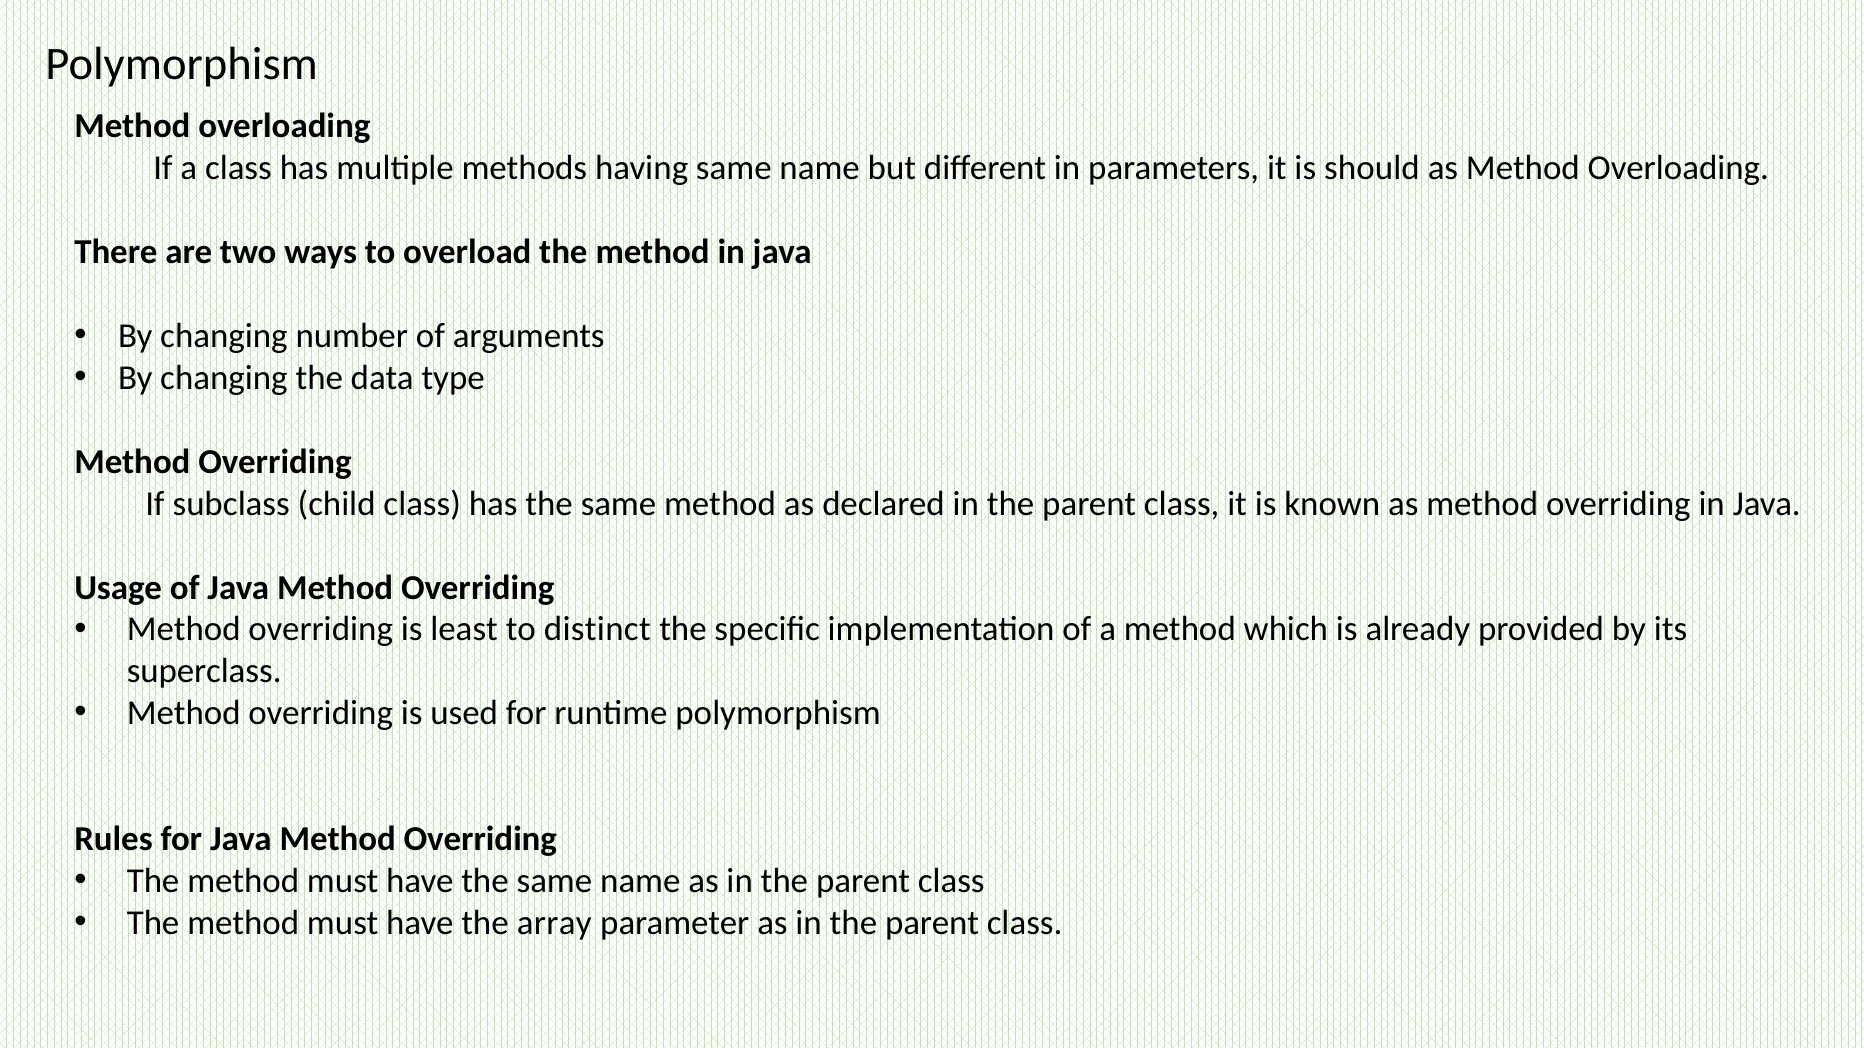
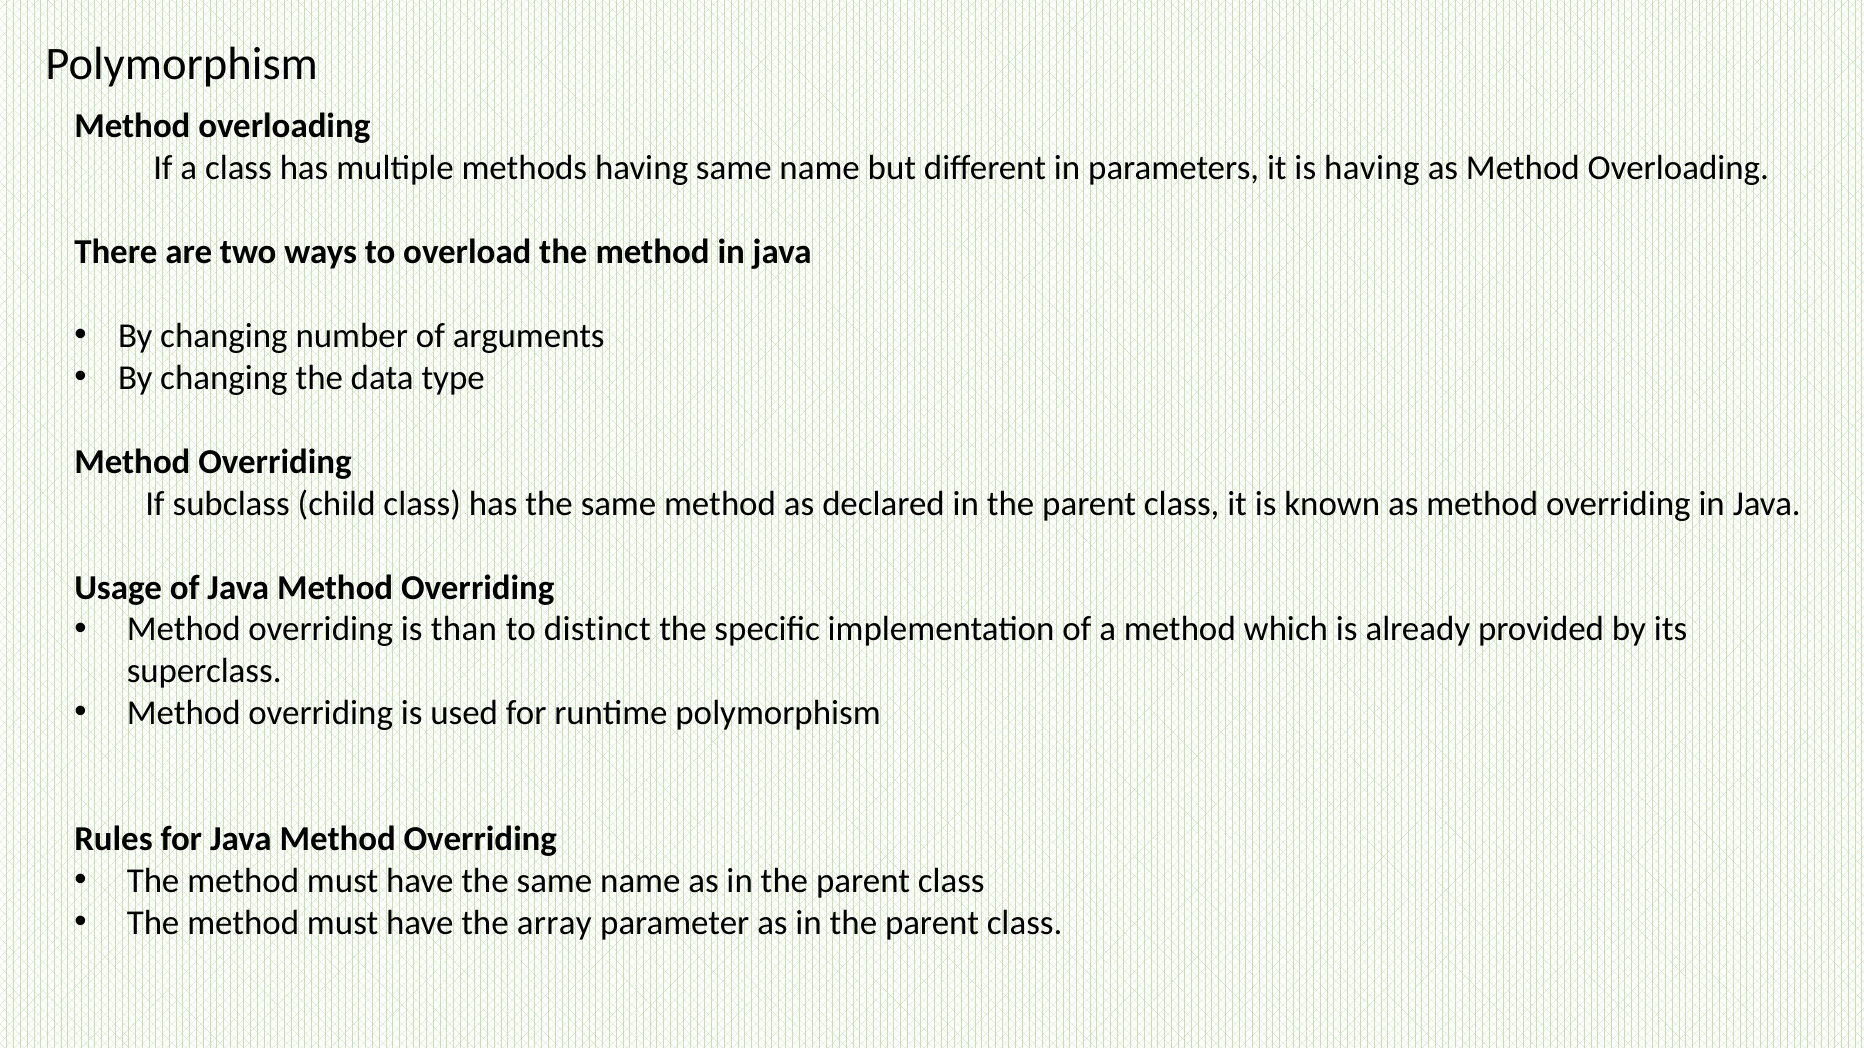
is should: should -> having
least: least -> than
